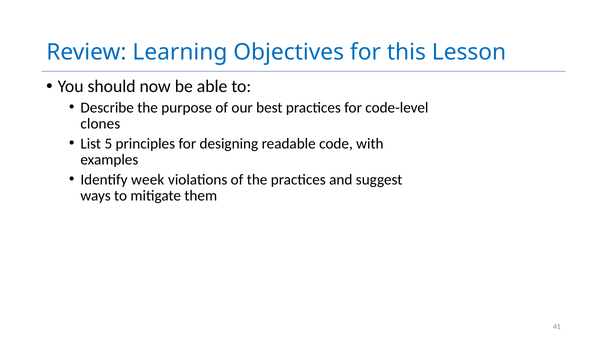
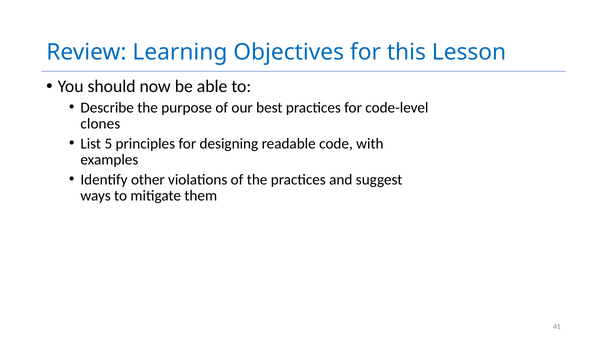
week: week -> other
